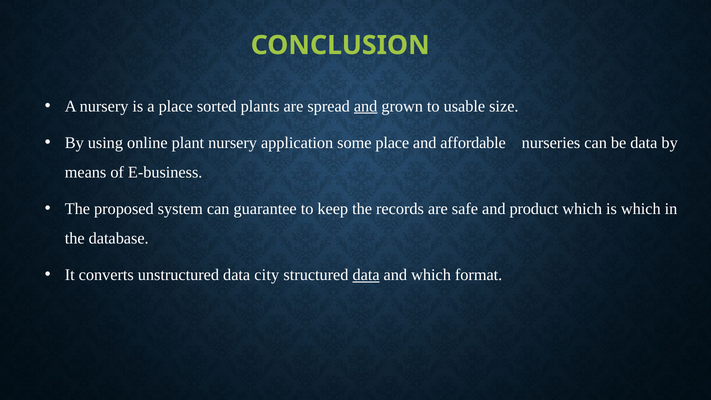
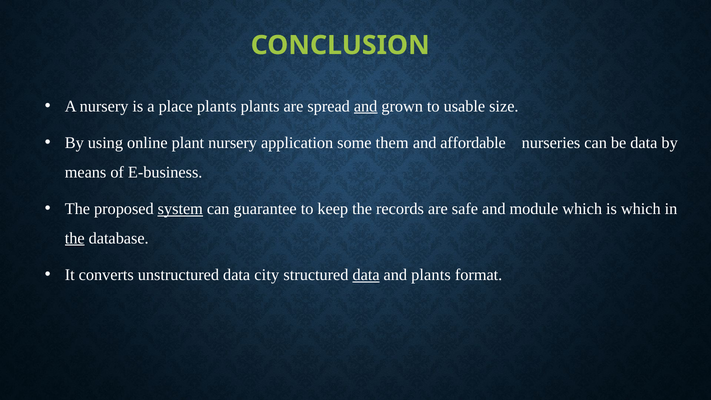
place sorted: sorted -> plants
some place: place -> them
system underline: none -> present
product: product -> module
the at (75, 238) underline: none -> present
and which: which -> plants
